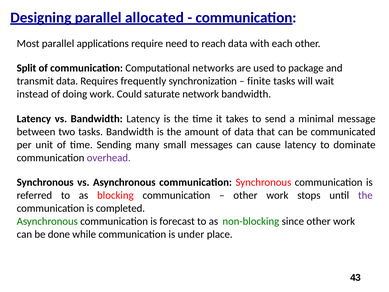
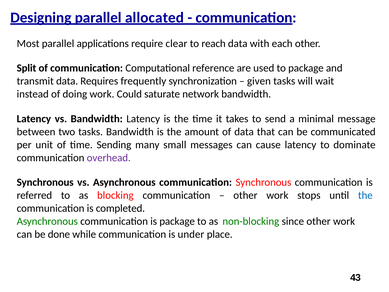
need: need -> clear
networks: networks -> reference
finite: finite -> given
the at (365, 195) colour: purple -> blue
is forecast: forecast -> package
